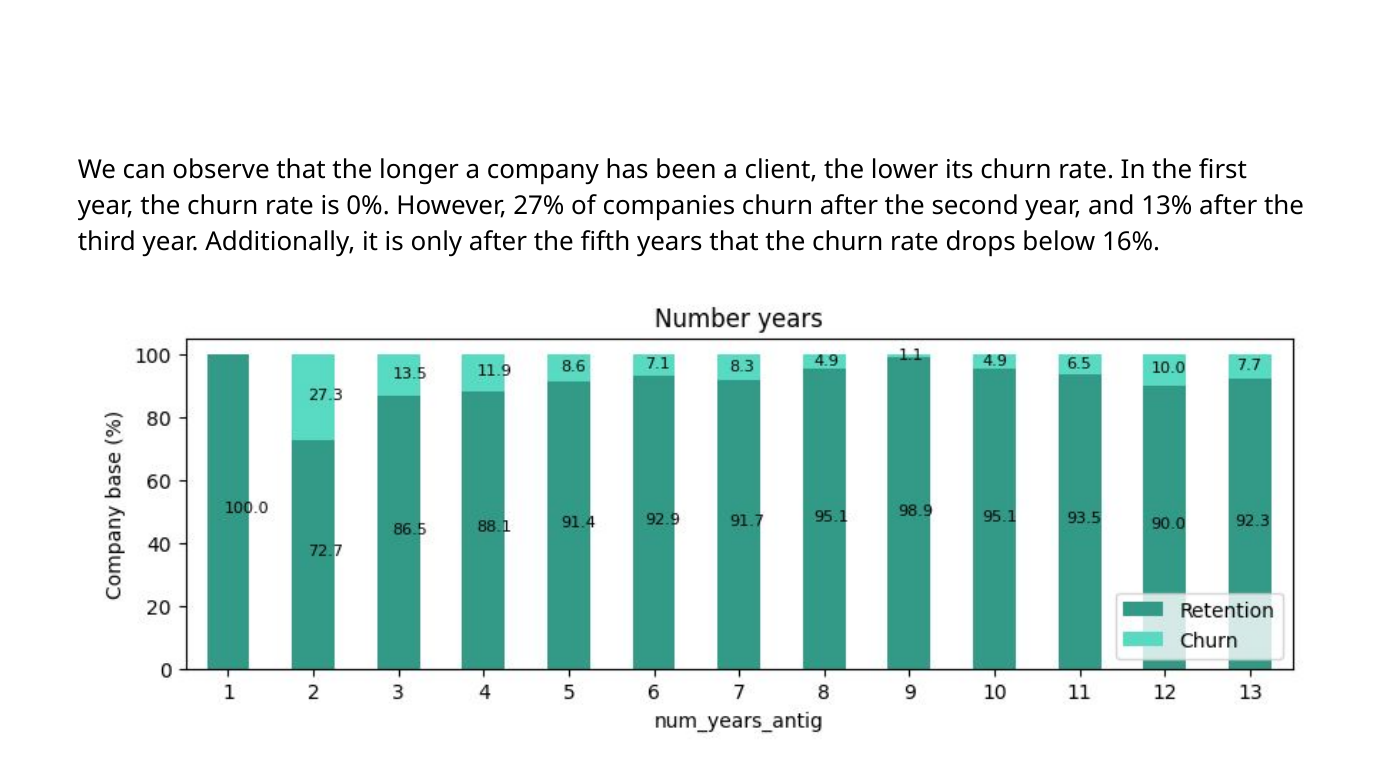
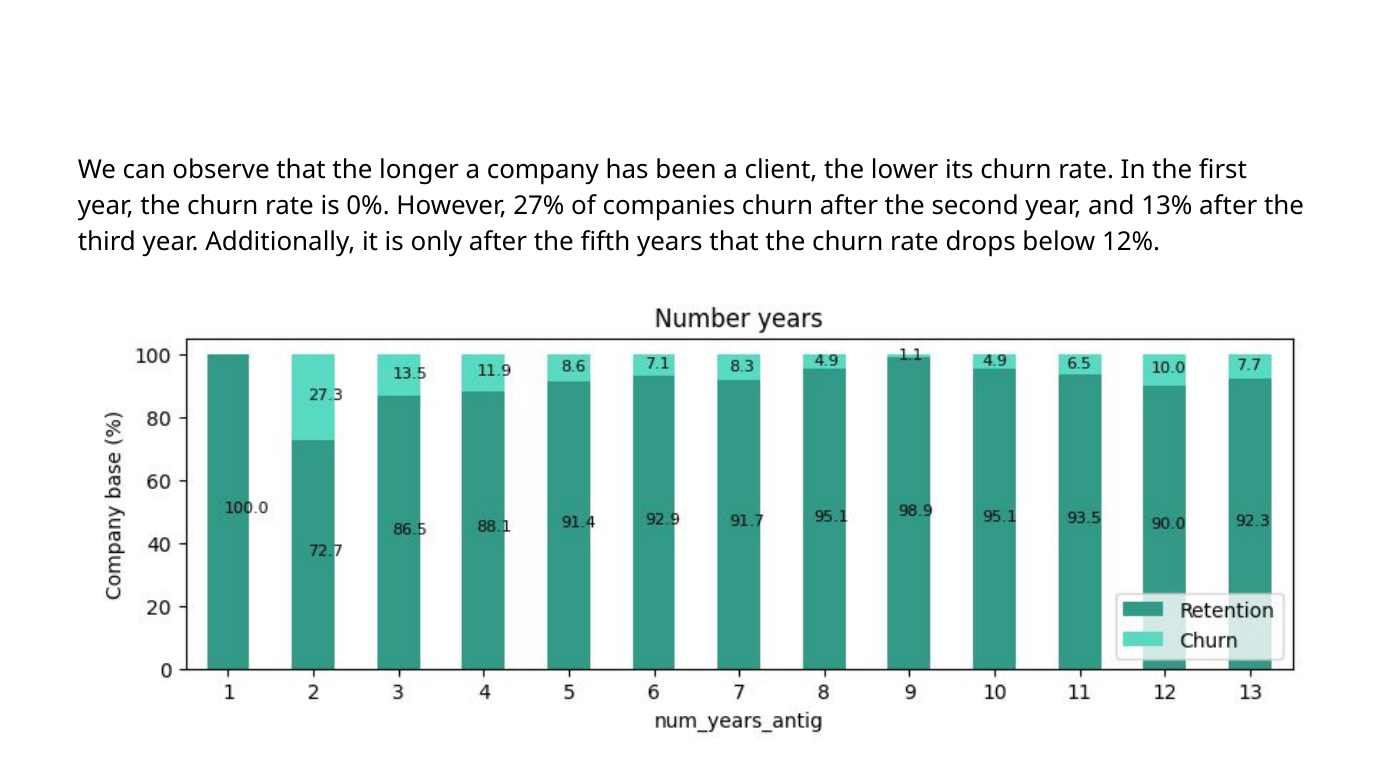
16%: 16% -> 12%
